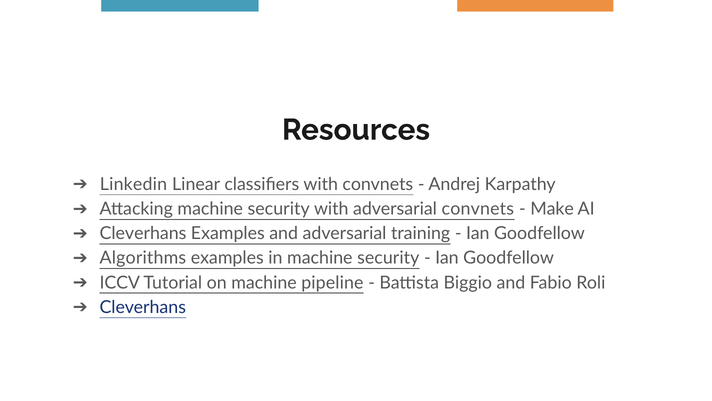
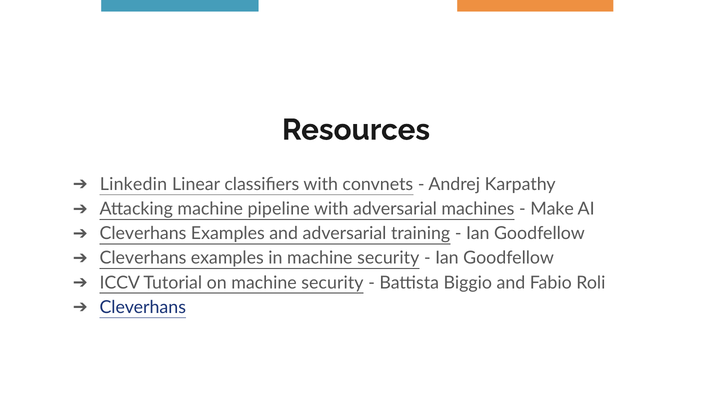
Attacking machine security: security -> pipeline
adversarial convnets: convnets -> machines
Algorithms at (143, 258): Algorithms -> Cleverhans
on machine pipeline: pipeline -> security
